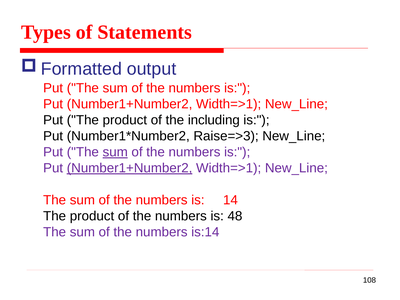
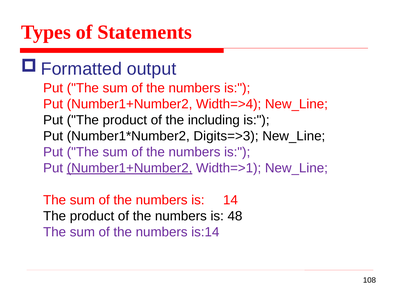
Width=>1 at (229, 104): Width=>1 -> Width=>4
Raise=>3: Raise=>3 -> Digits=>3
sum at (115, 152) underline: present -> none
